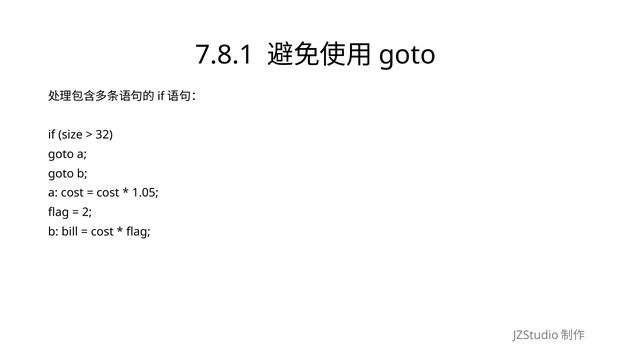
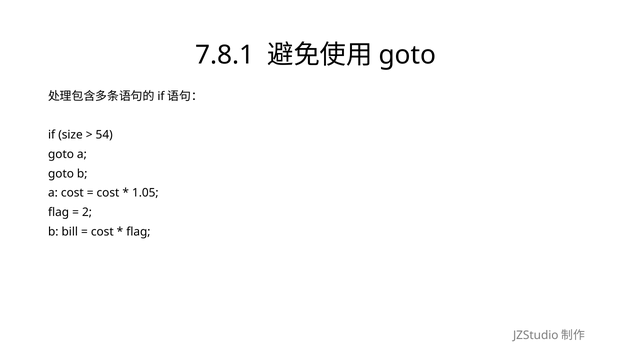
32: 32 -> 54
